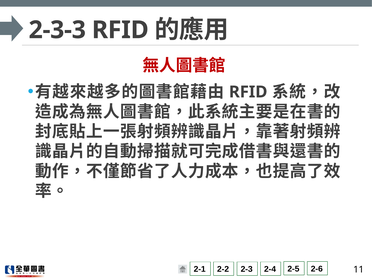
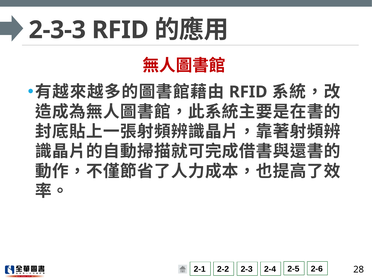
11: 11 -> 28
